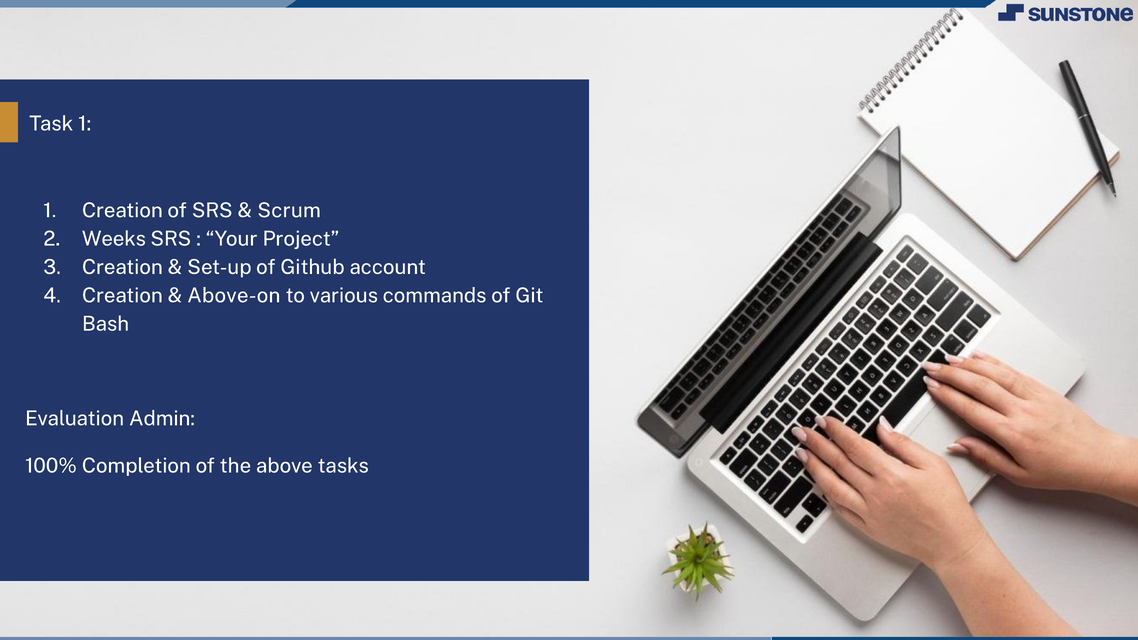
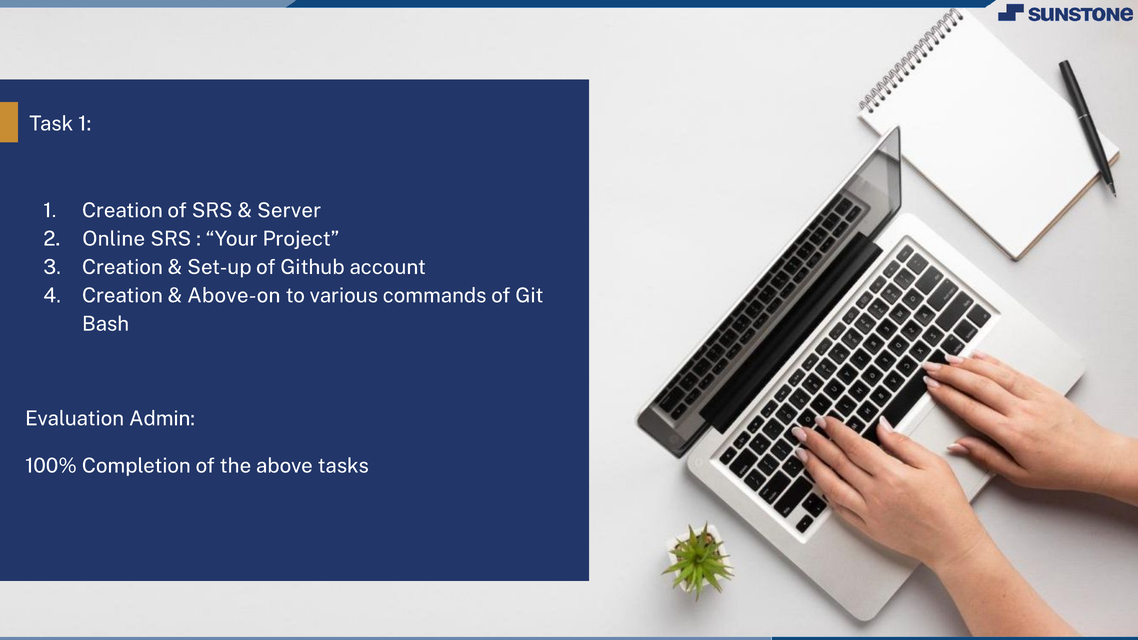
Scrum: Scrum -> Server
Weeks: Weeks -> Online
